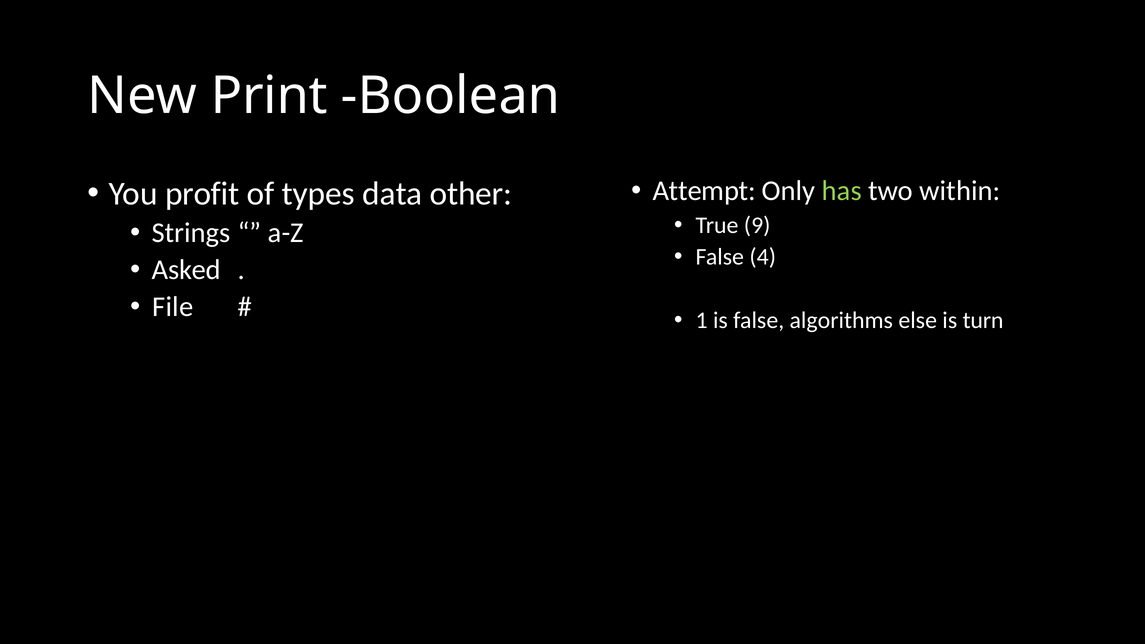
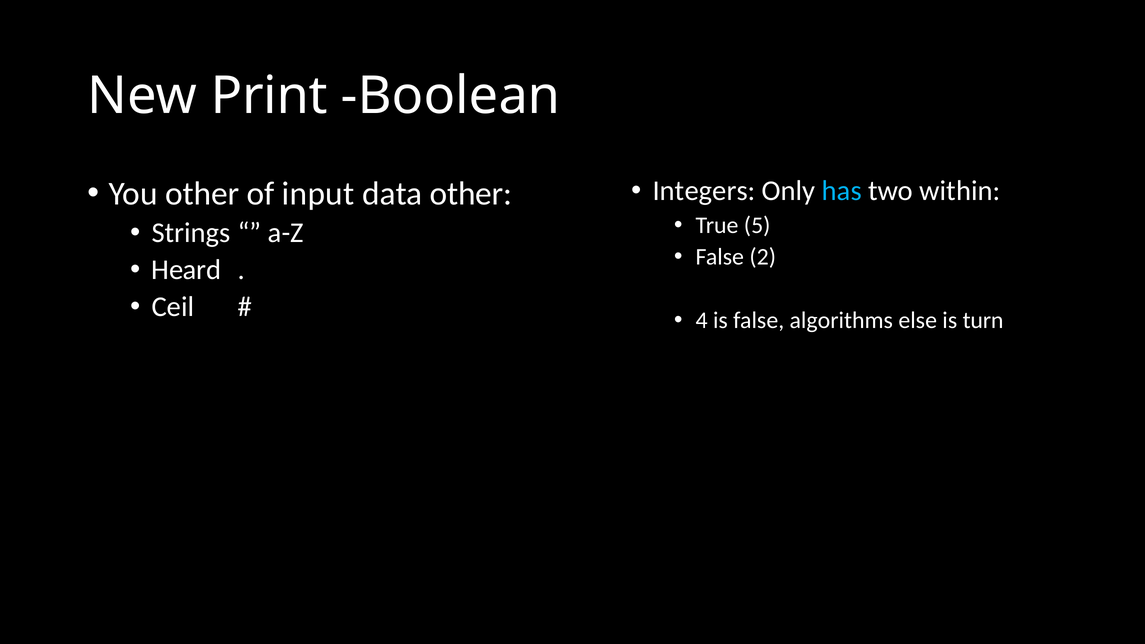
Attempt: Attempt -> Integers
has colour: light green -> light blue
You profit: profit -> other
types: types -> input
9: 9 -> 5
4: 4 -> 2
Asked: Asked -> Heard
File: File -> Ceil
1: 1 -> 4
